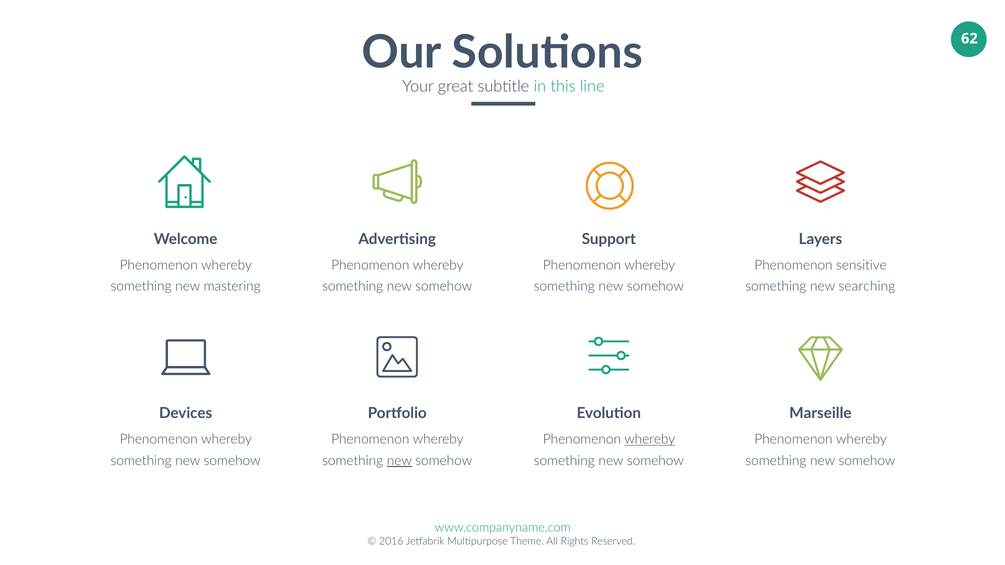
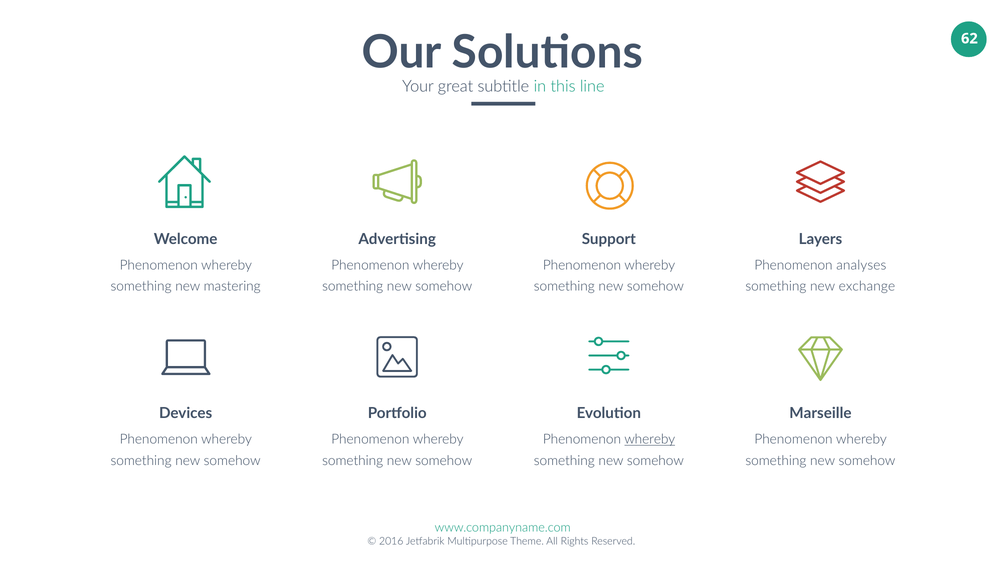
sensitive: sensitive -> analyses
searching: searching -> exchange
new at (399, 461) underline: present -> none
